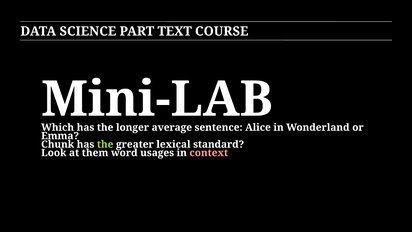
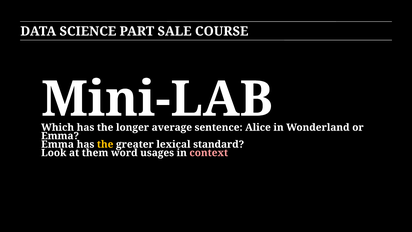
TEXT: TEXT -> SALE
Chunk at (58, 144): Chunk -> Emma
the at (105, 144) colour: light green -> yellow
